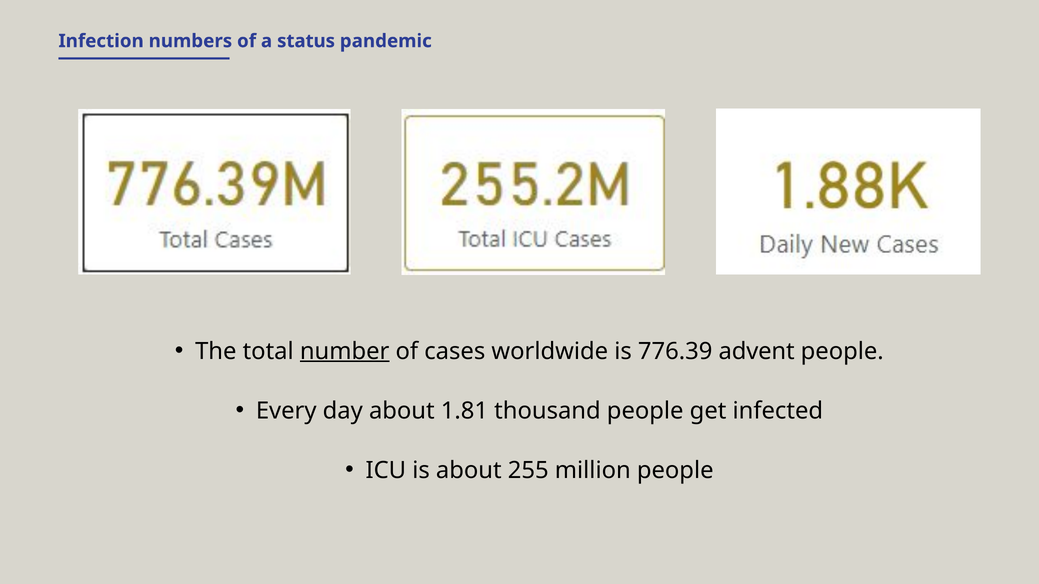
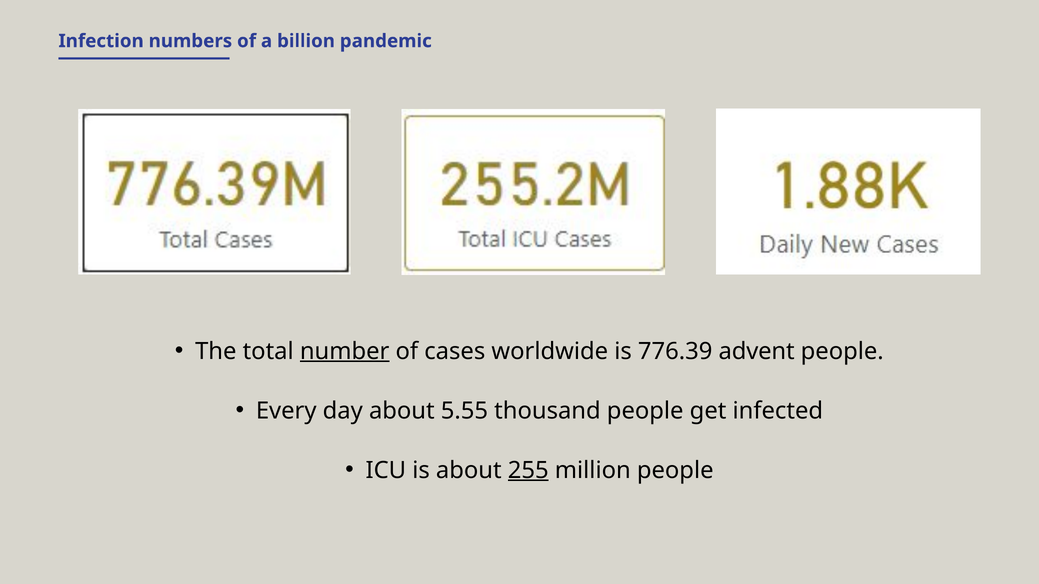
status: status -> billion
1.81: 1.81 -> 5.55
255 underline: none -> present
